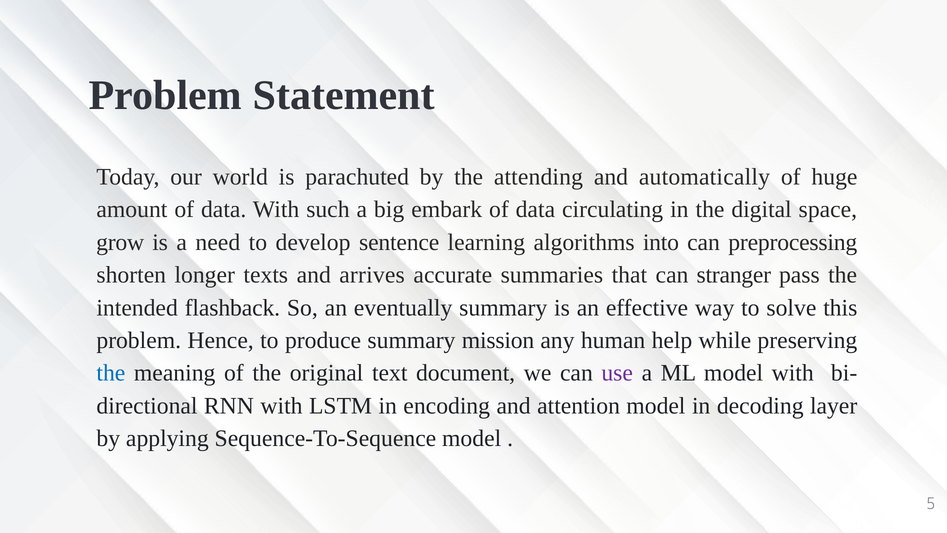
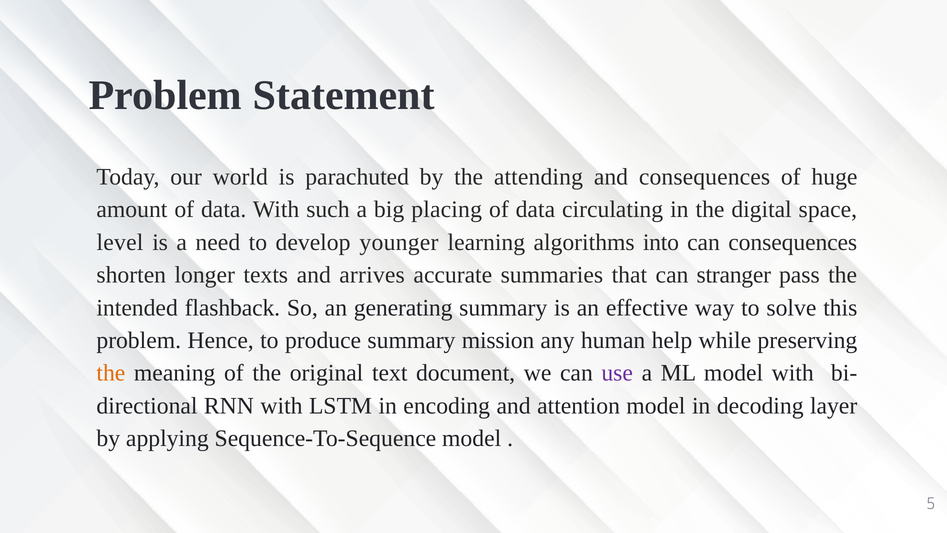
and automatically: automatically -> consequences
embark: embark -> placing
grow: grow -> level
sentence: sentence -> younger
can preprocessing: preprocessing -> consequences
eventually: eventually -> generating
the at (111, 373) colour: blue -> orange
